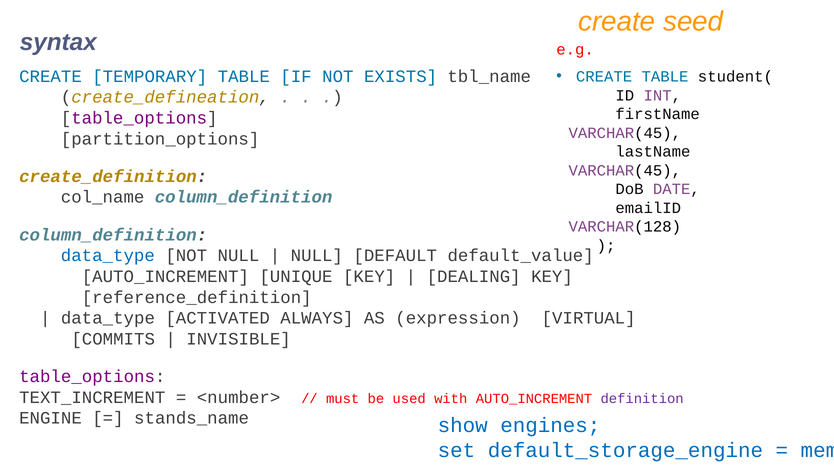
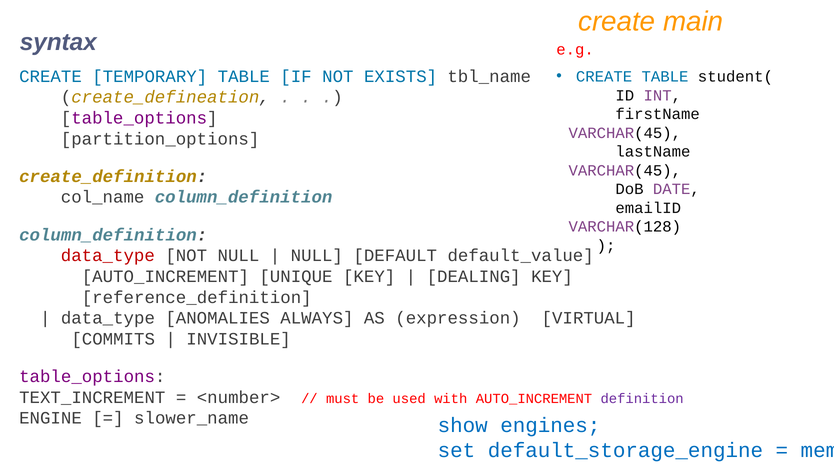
seed: seed -> main
data_type at (108, 256) colour: blue -> red
ACTIVATED: ACTIVATED -> ANOMALIES
stands_name: stands_name -> slower_name
